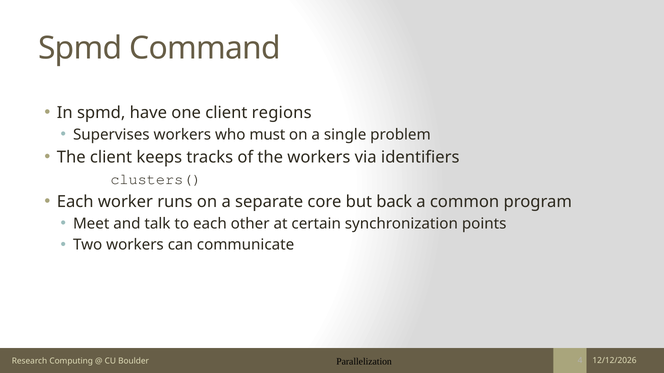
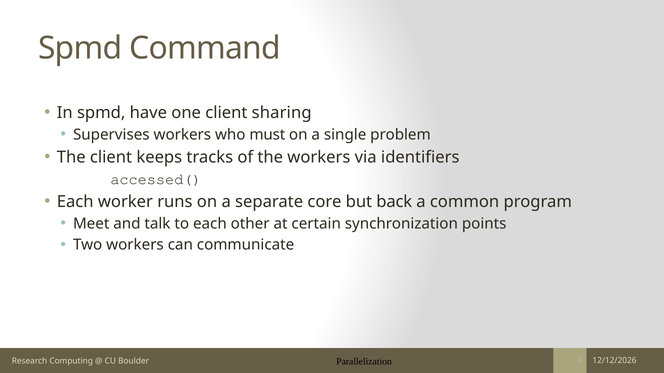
regions: regions -> sharing
clusters(: clusters( -> accessed(
